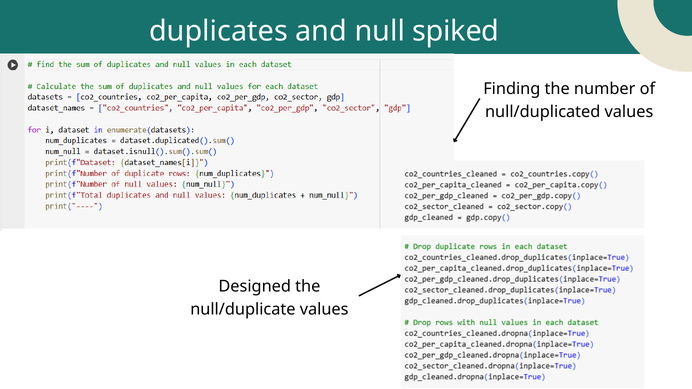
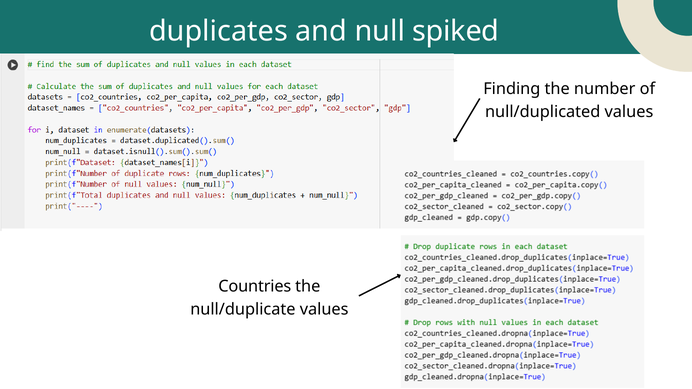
Designed: Designed -> Countries
